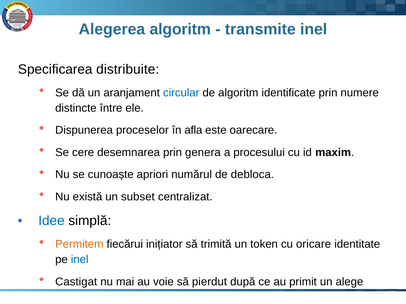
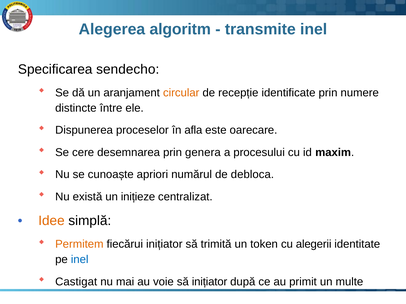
distribuite: distribuite -> sendecho
circular colour: blue -> orange
de algoritm: algoritm -> recepție
subset: subset -> inițieze
Idee colour: blue -> orange
oricare: oricare -> alegerii
să pierdut: pierdut -> inițiator
alege: alege -> multe
